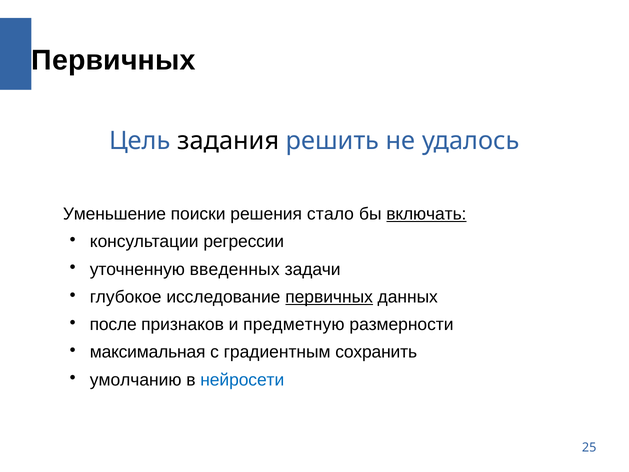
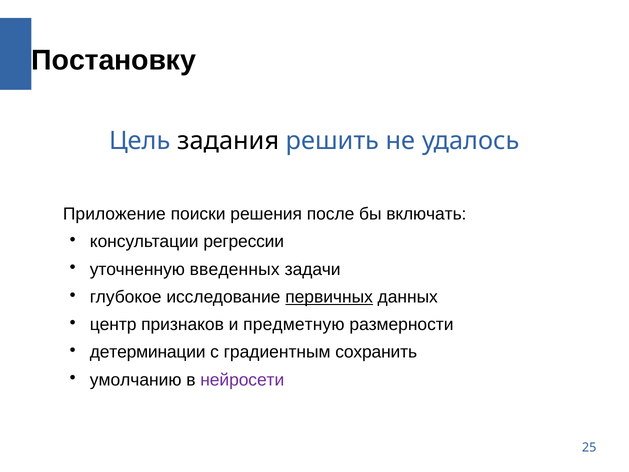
Первичных at (114, 60): Первичных -> Постановку
Уменьшение: Уменьшение -> Приложение
стало: стало -> после
включать underline: present -> none
после: после -> центр
максимальная: максимальная -> детерминации
нейросети colour: blue -> purple
